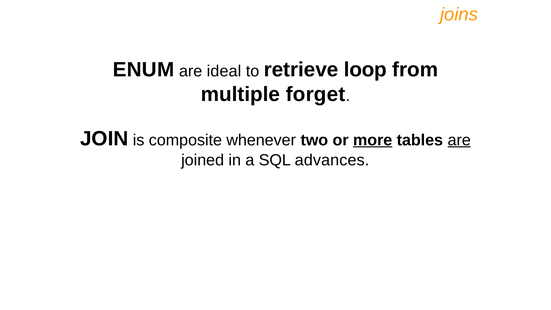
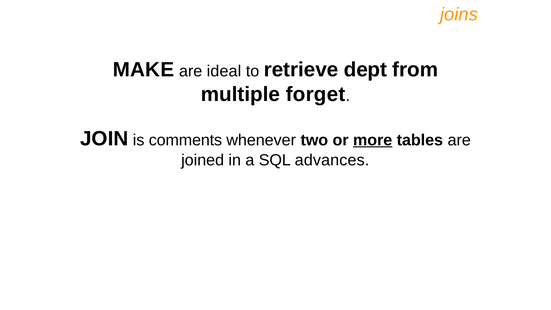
ENUM: ENUM -> MAKE
loop: loop -> dept
composite: composite -> comments
are at (459, 140) underline: present -> none
